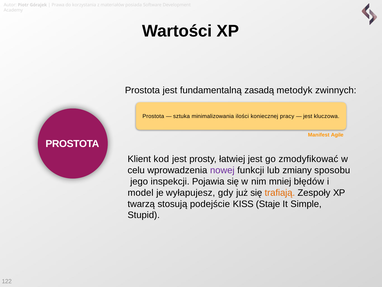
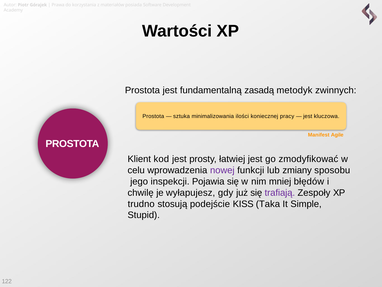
model: model -> chwilę
trafiają colour: orange -> purple
twarzą: twarzą -> trudno
Staje: Staje -> Taka
